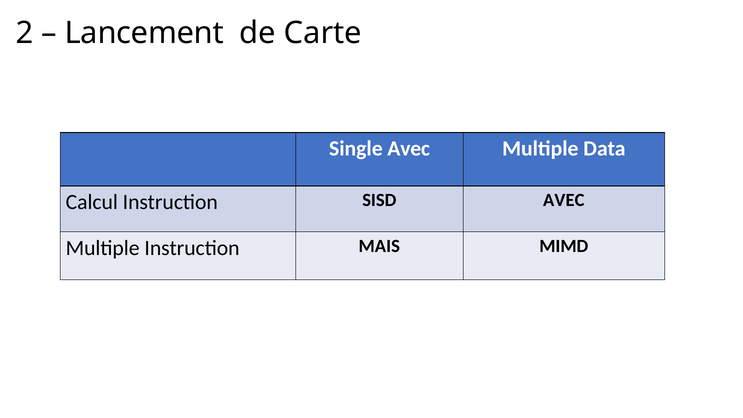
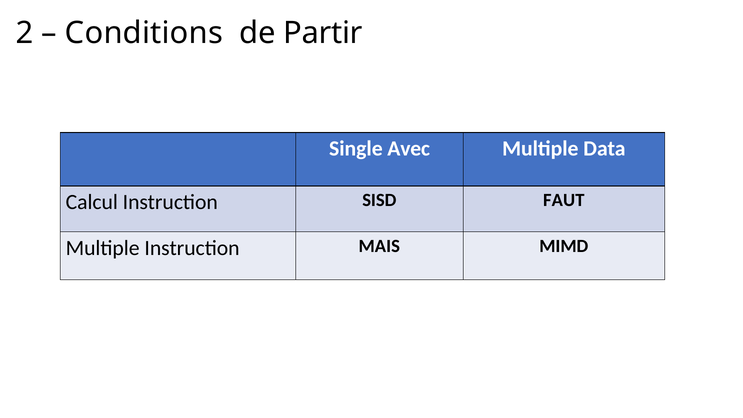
Lancement: Lancement -> Conditions
Carte: Carte -> Partir
SISD AVEC: AVEC -> FAUT
